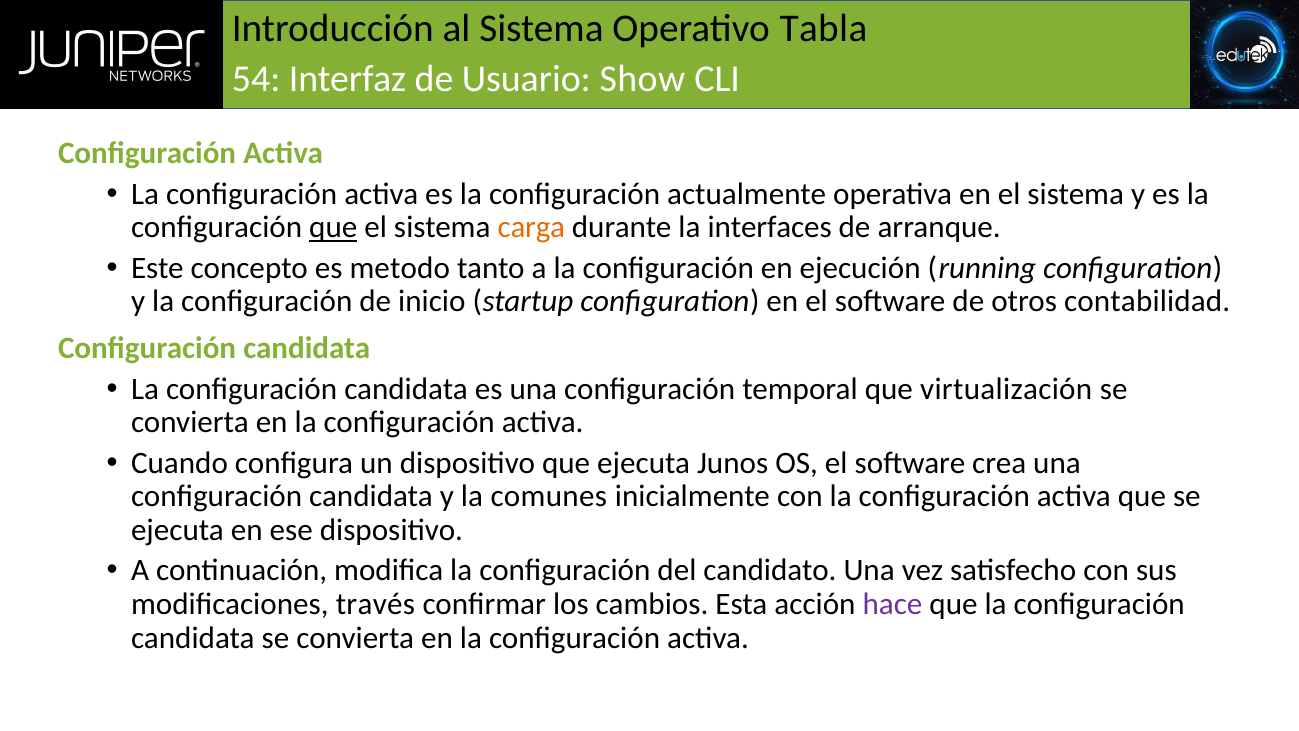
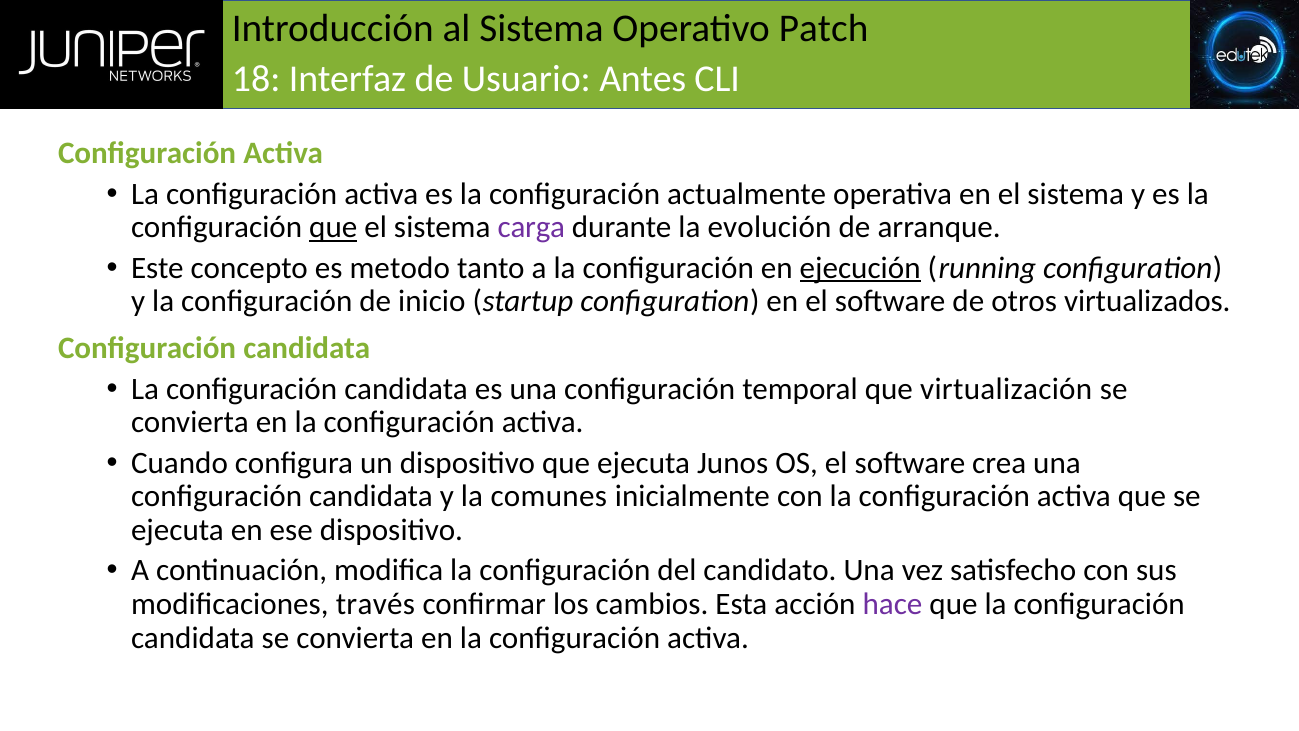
Tabla: Tabla -> Patch
54: 54 -> 18
Show: Show -> Antes
carga colour: orange -> purple
interfaces: interfaces -> evolución
ejecución underline: none -> present
contabilidad: contabilidad -> virtualizados
